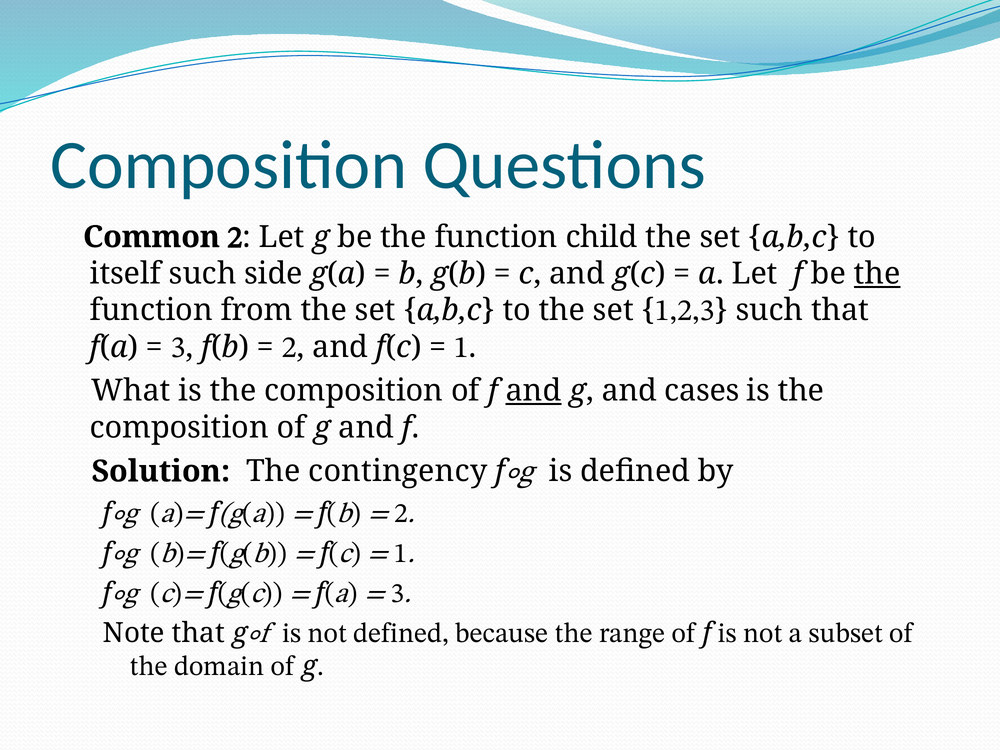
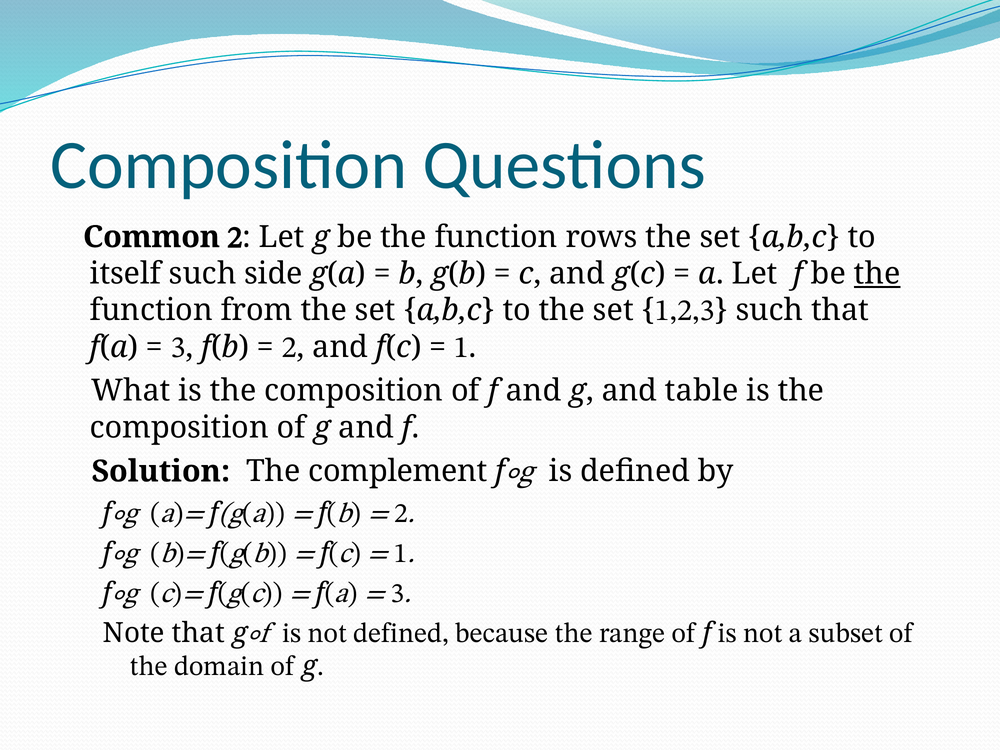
child: child -> rows
and at (533, 391) underline: present -> none
cases: cases -> table
contingency: contingency -> complement
